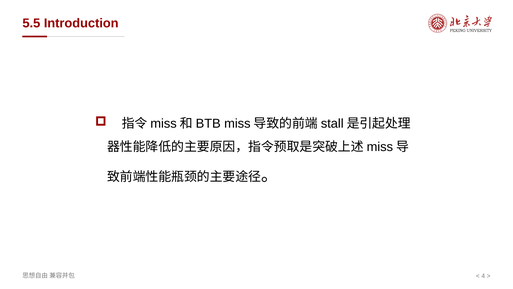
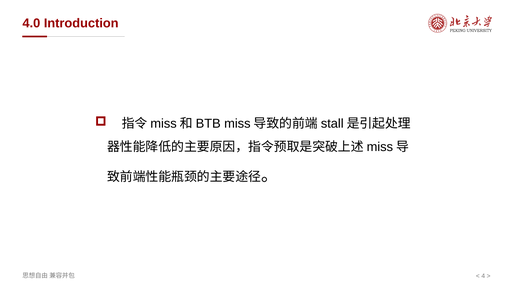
5.5: 5.5 -> 4.0
